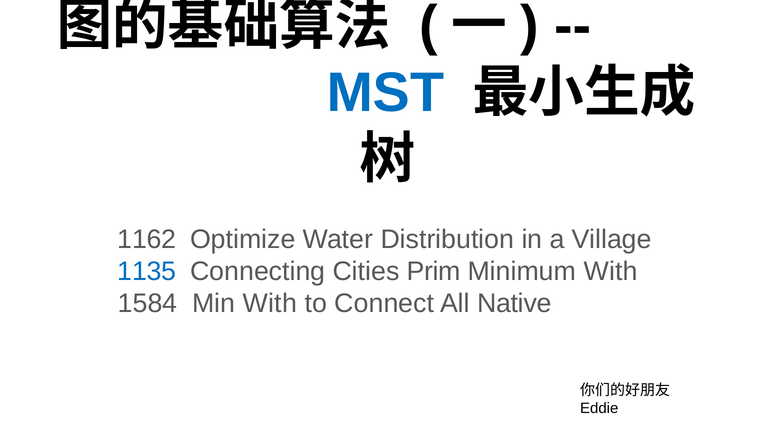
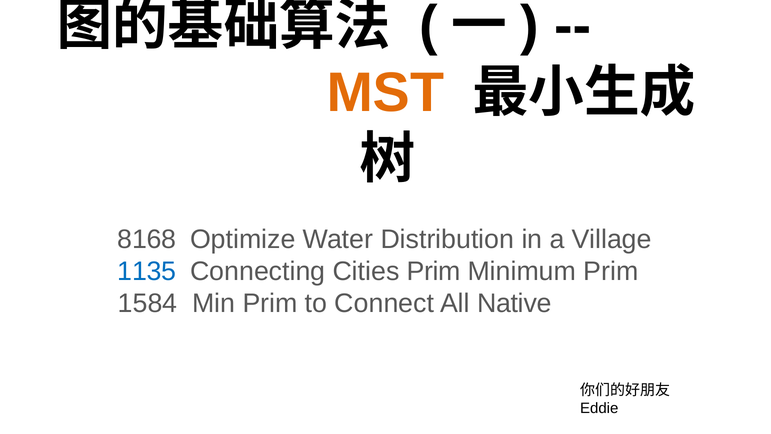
MST colour: blue -> orange
1162: 1162 -> 8168
Minimum With: With -> Prim
Min With: With -> Prim
